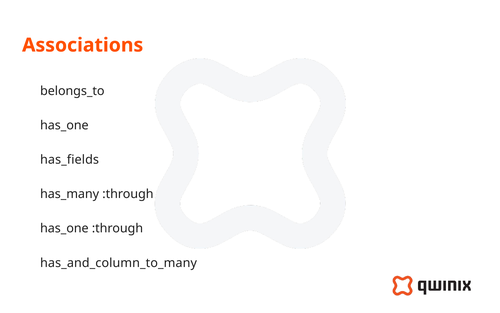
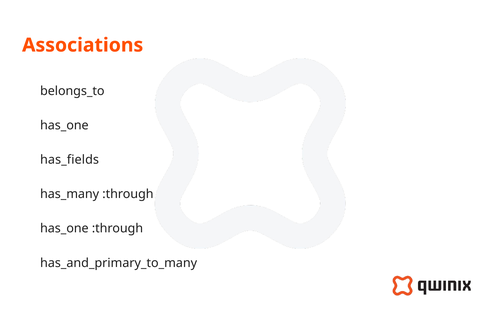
has_and_column_to_many: has_and_column_to_many -> has_and_primary_to_many
